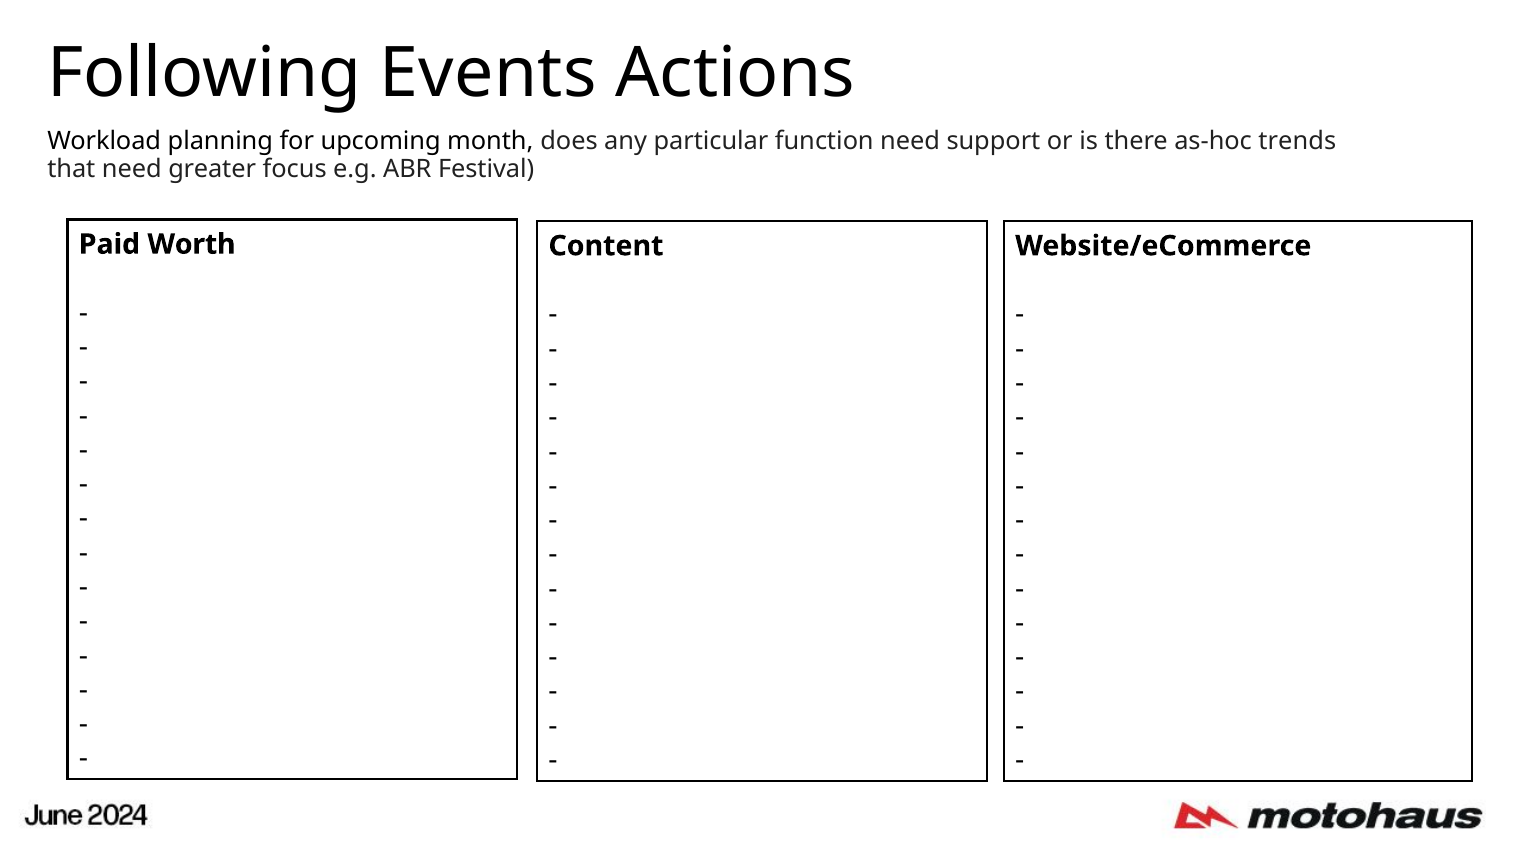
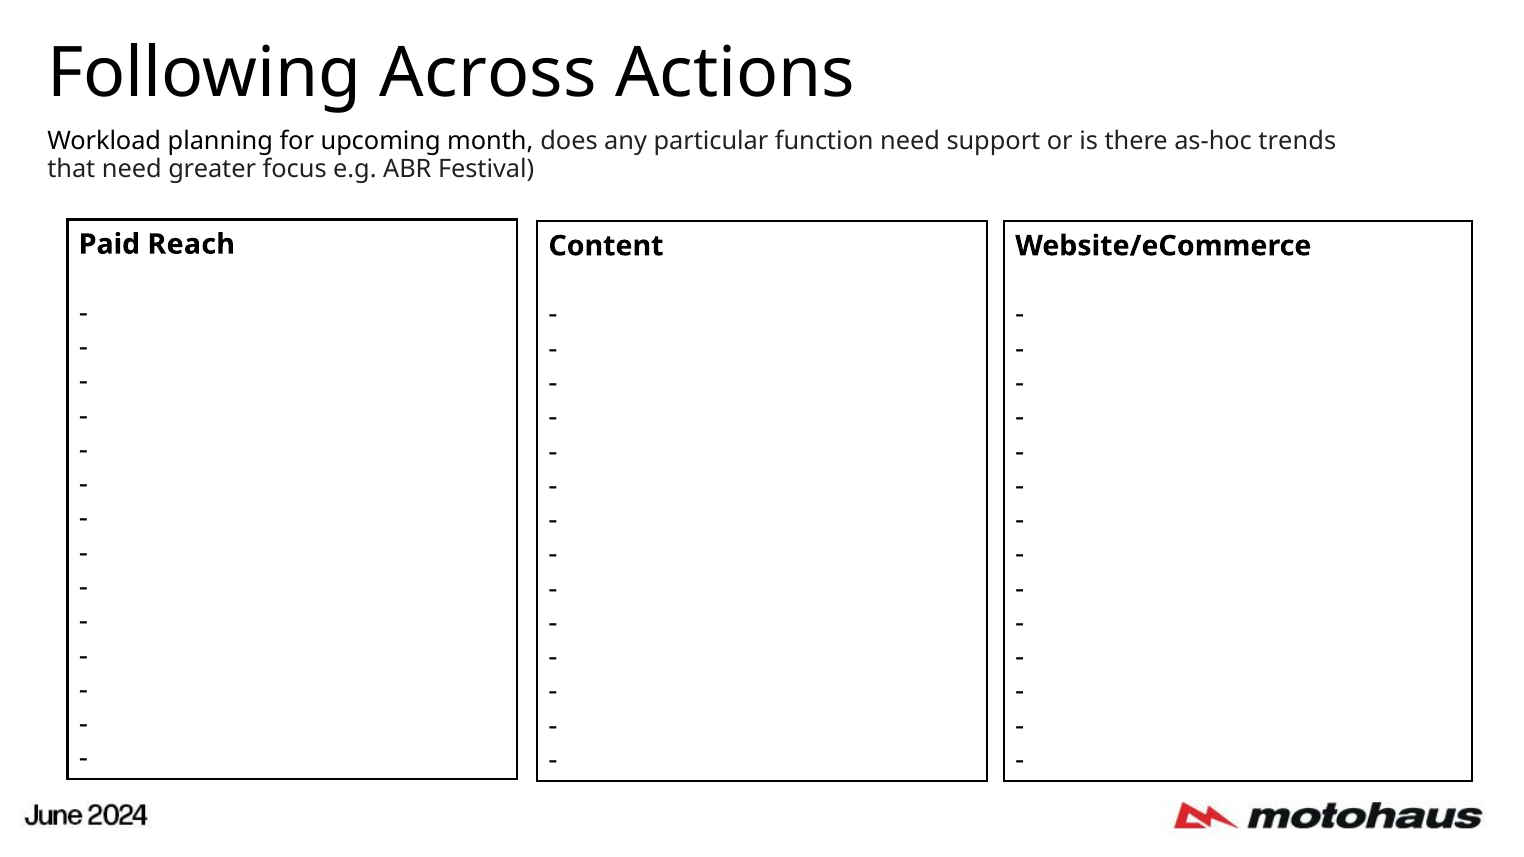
Events: Events -> Across
Worth: Worth -> Reach
